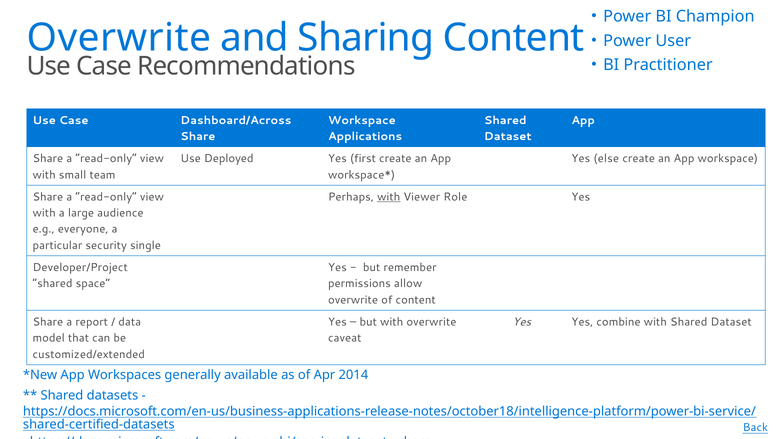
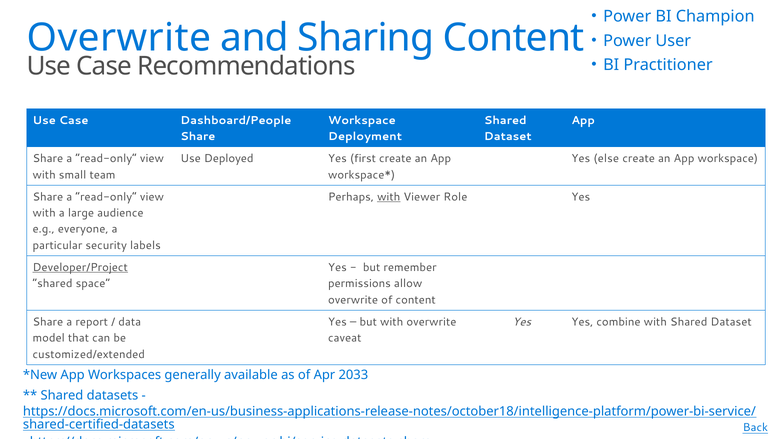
Dashboard/Across: Dashboard/Across -> Dashboard/People
Applications: Applications -> Deployment
single: single -> labels
Developer/Project underline: none -> present
2014: 2014 -> 2033
